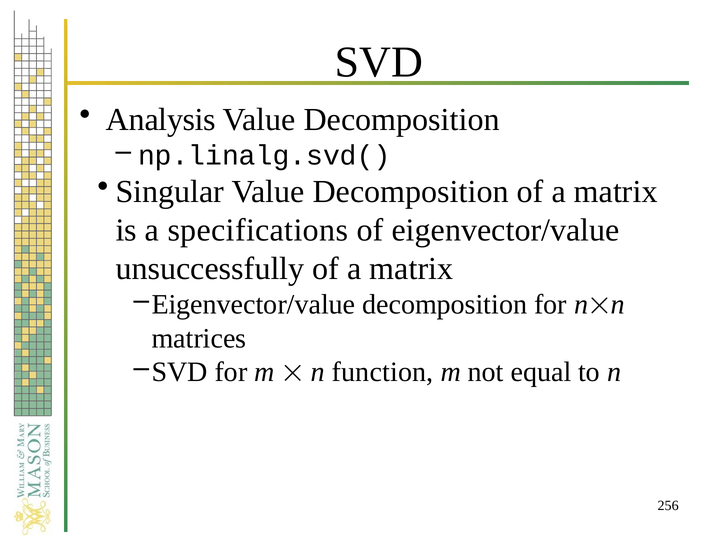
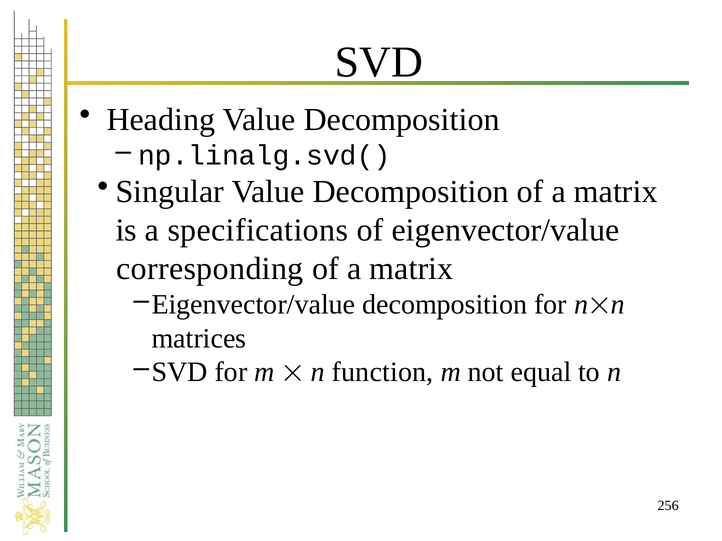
Analysis: Analysis -> Heading
unsuccessfully: unsuccessfully -> corresponding
